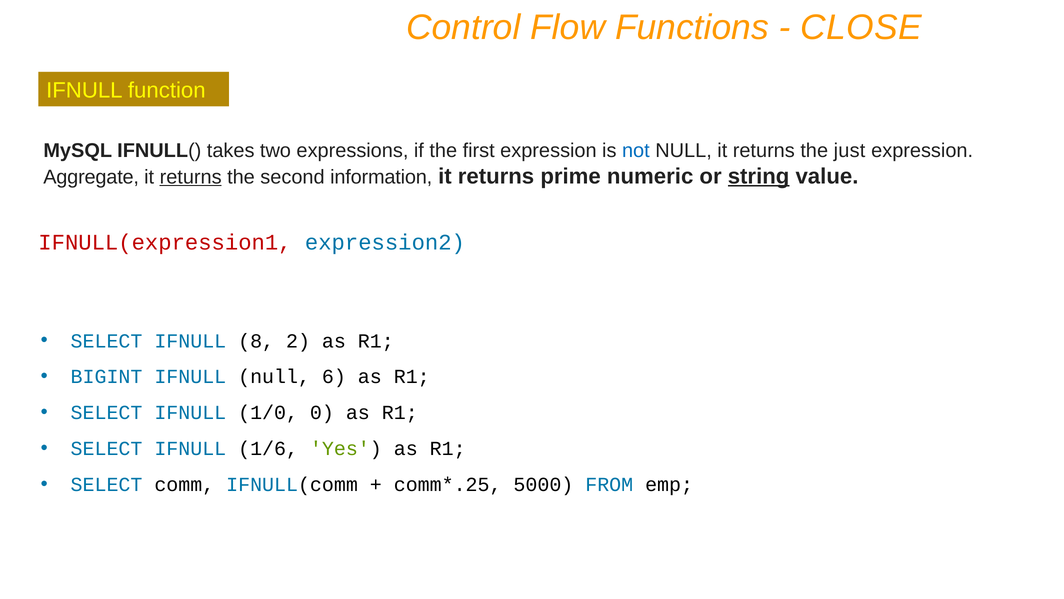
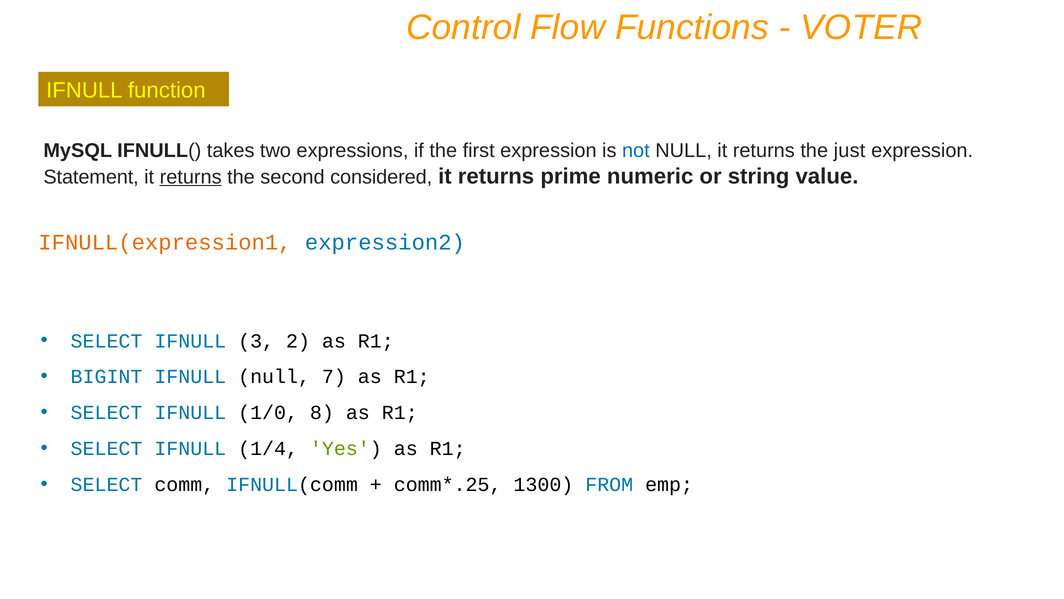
CLOSE: CLOSE -> VOTER
Aggregate: Aggregate -> Statement
information: information -> considered
string underline: present -> none
IFNULL(expression1 colour: red -> orange
8: 8 -> 3
6: 6 -> 7
0: 0 -> 8
1/6: 1/6 -> 1/4
5000: 5000 -> 1300
